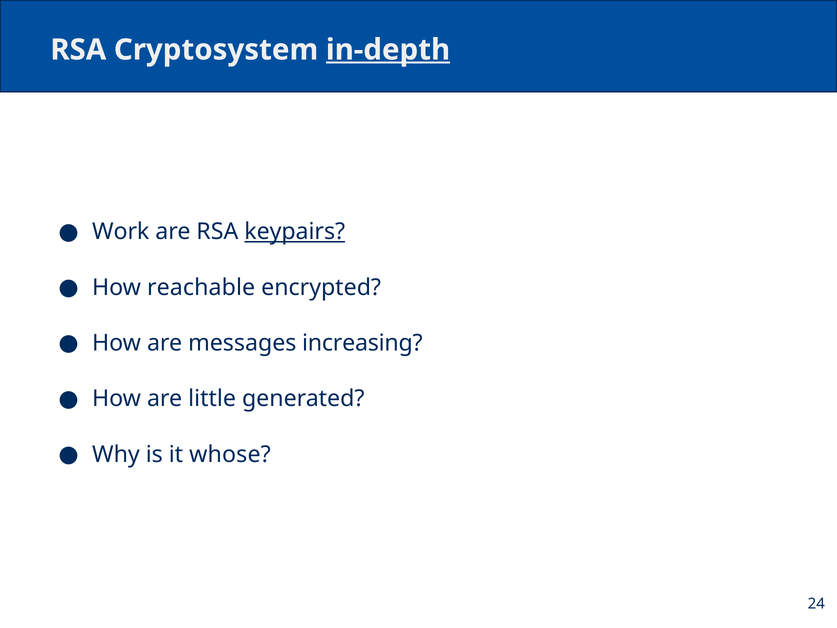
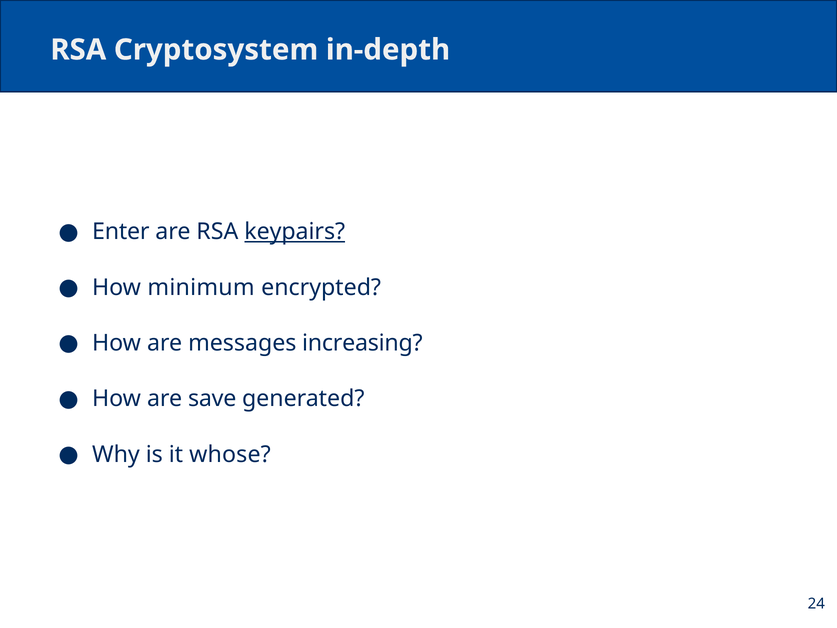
in-depth underline: present -> none
Work: Work -> Enter
reachable: reachable -> minimum
little: little -> save
